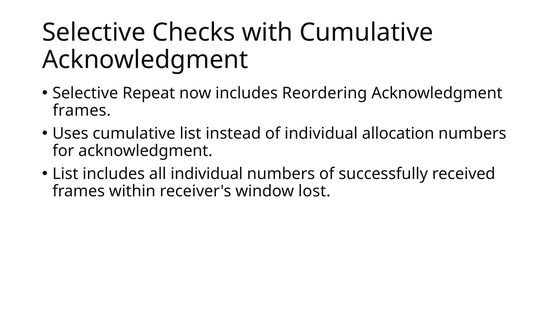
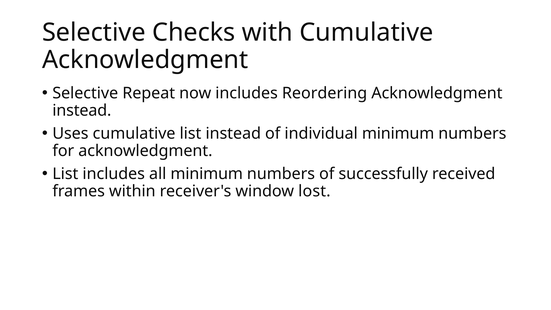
frames at (82, 110): frames -> instead
individual allocation: allocation -> minimum
all individual: individual -> minimum
